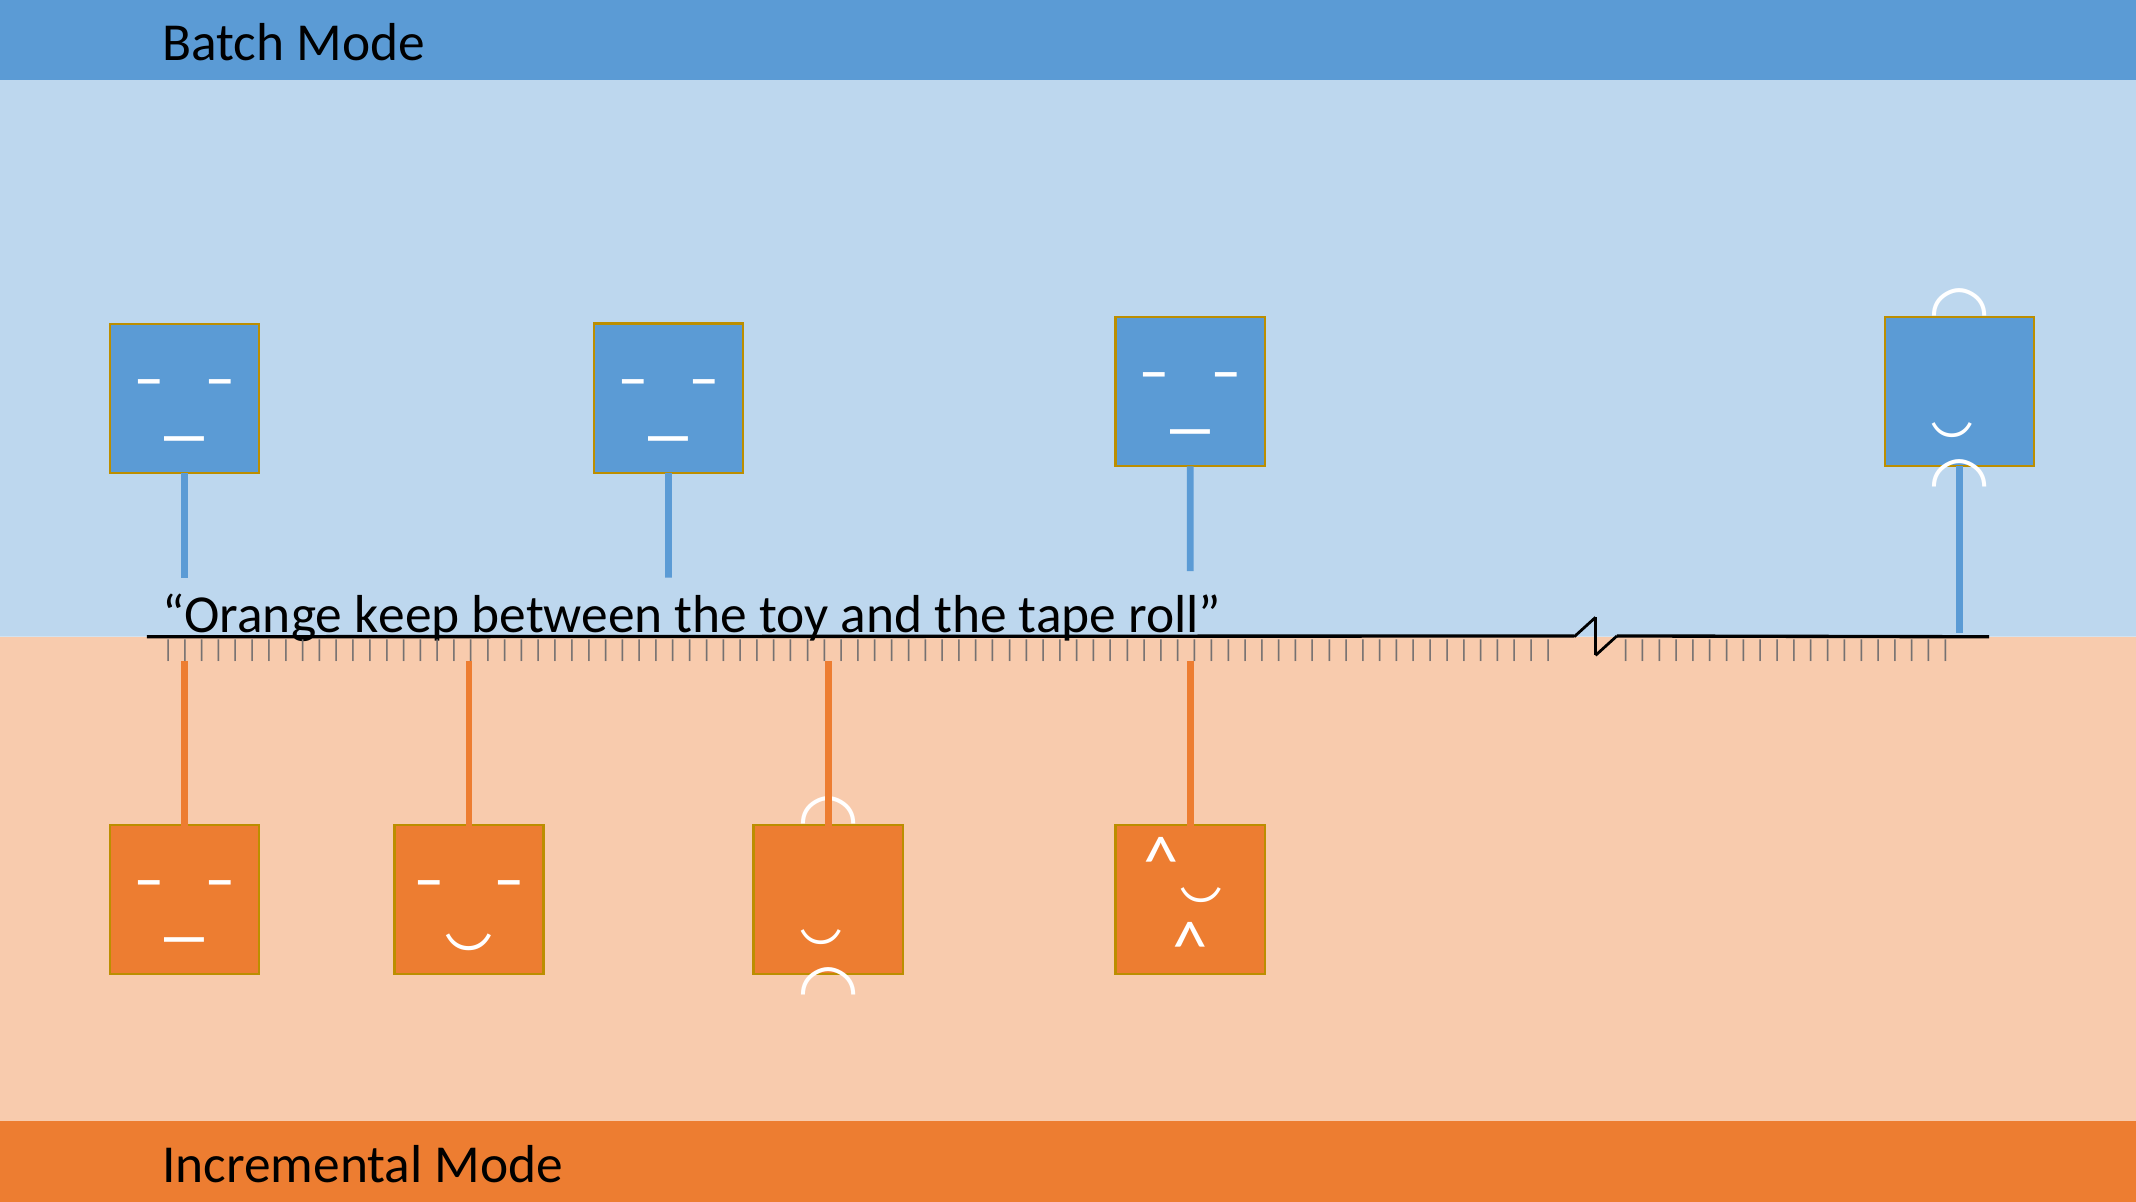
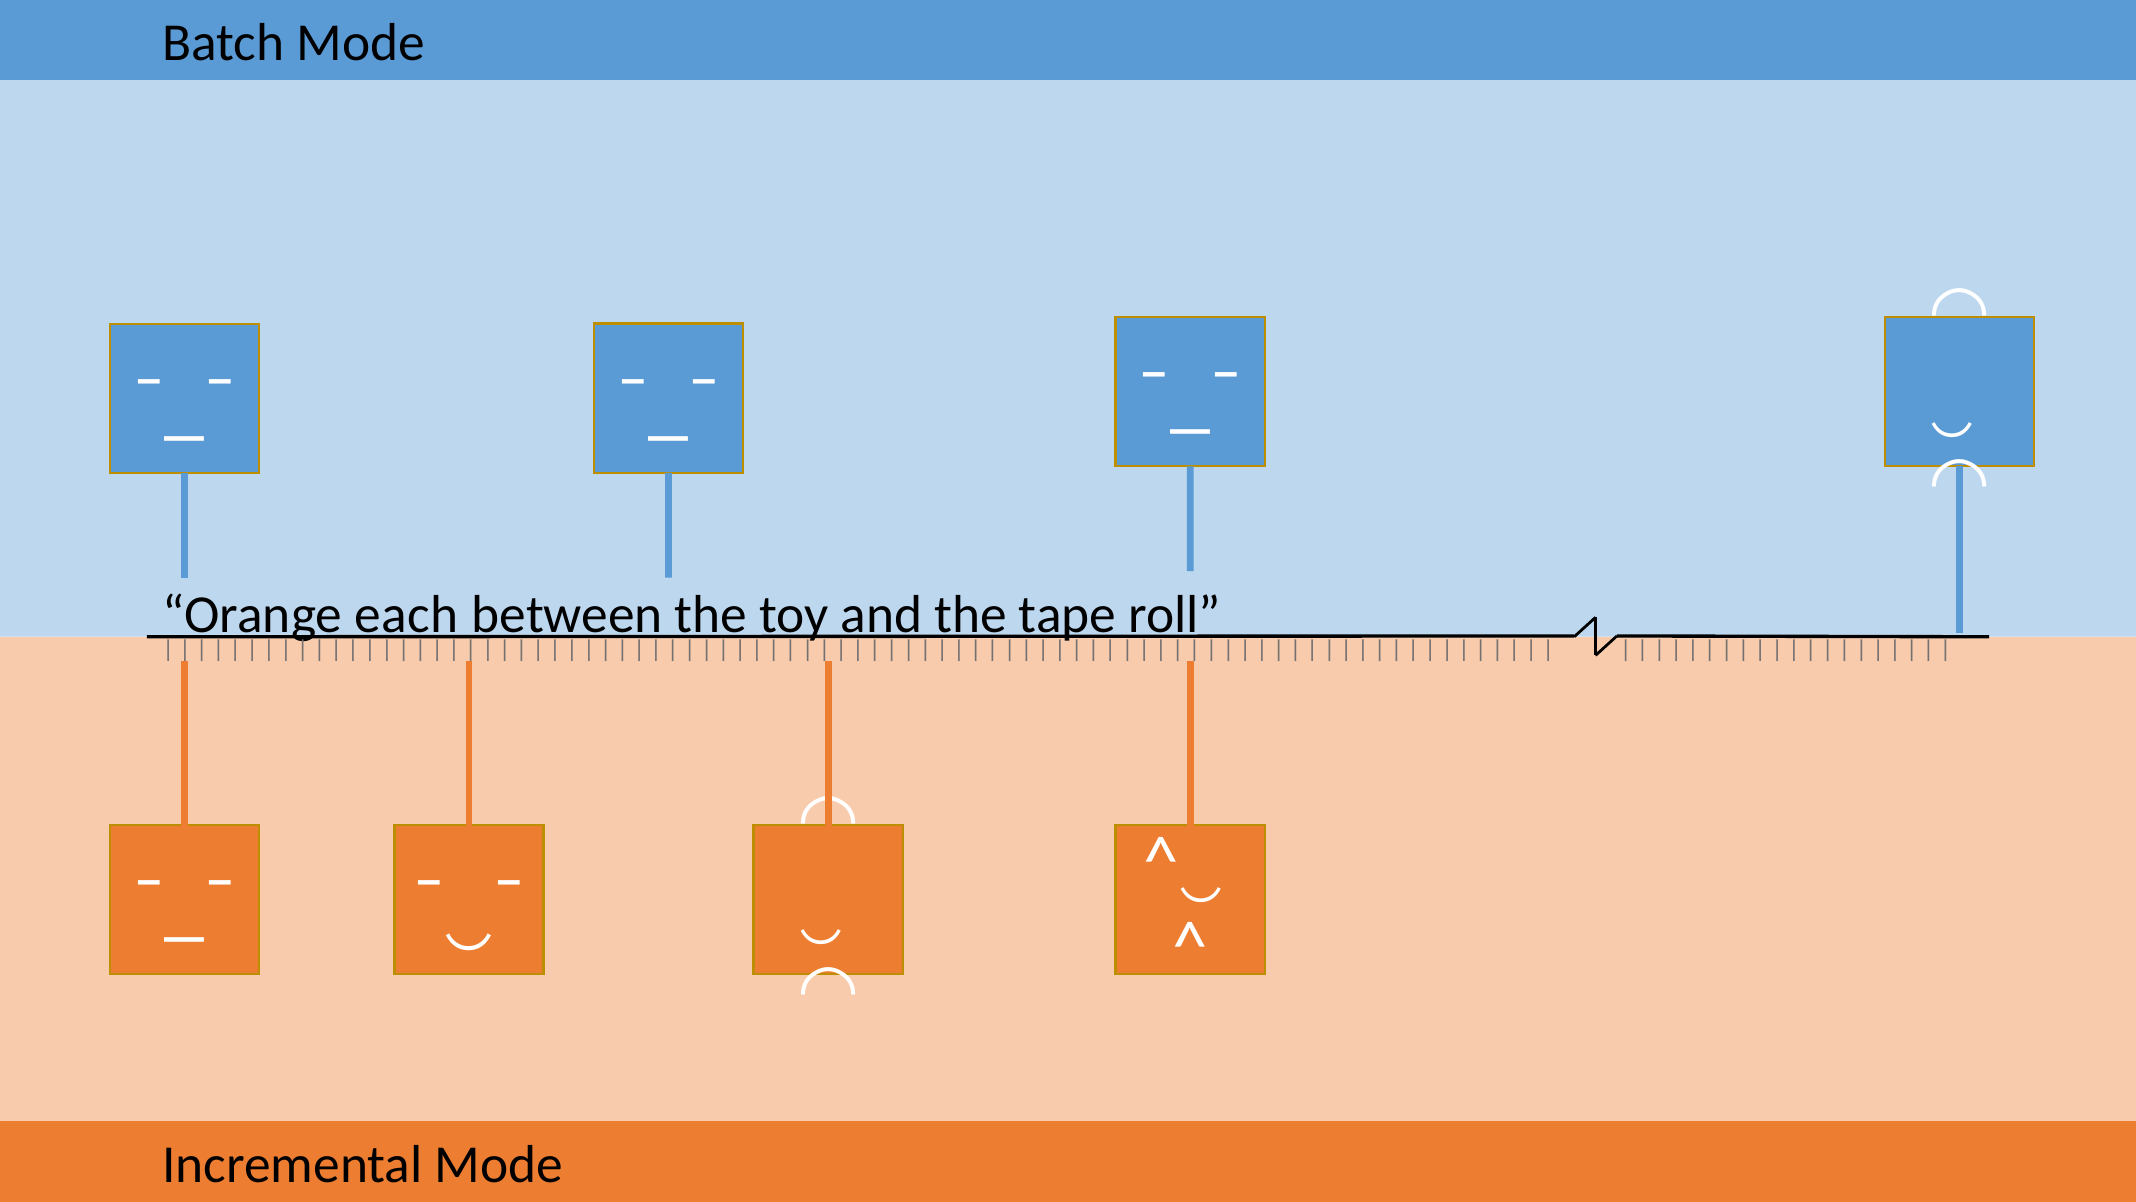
keep: keep -> each
